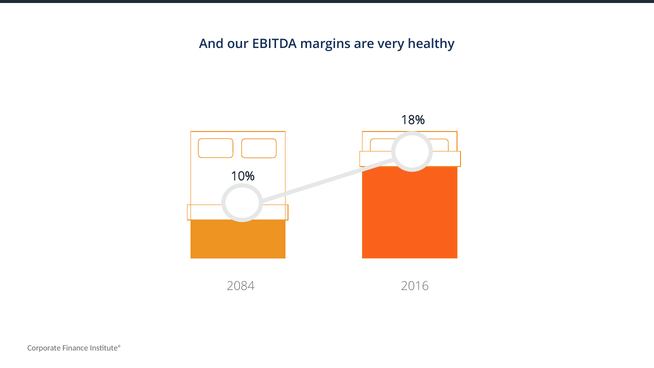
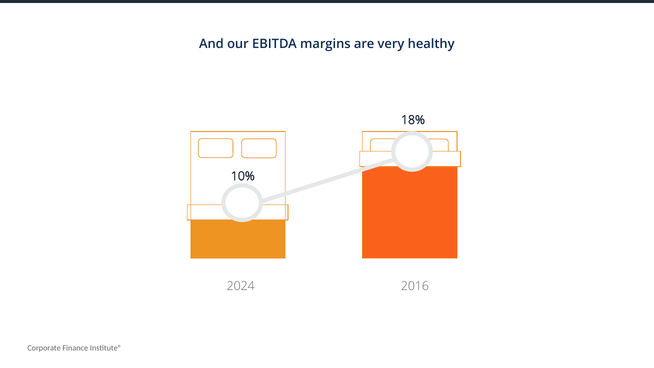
2084: 2084 -> 2024
